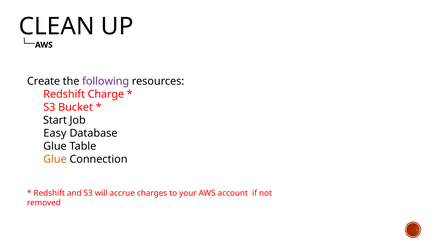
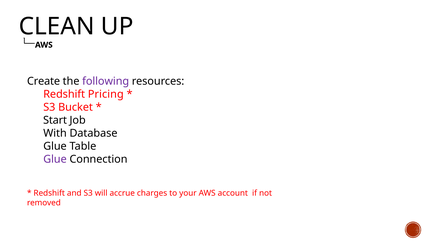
Charge: Charge -> Pricing
Easy: Easy -> With
Glue at (55, 159) colour: orange -> purple
